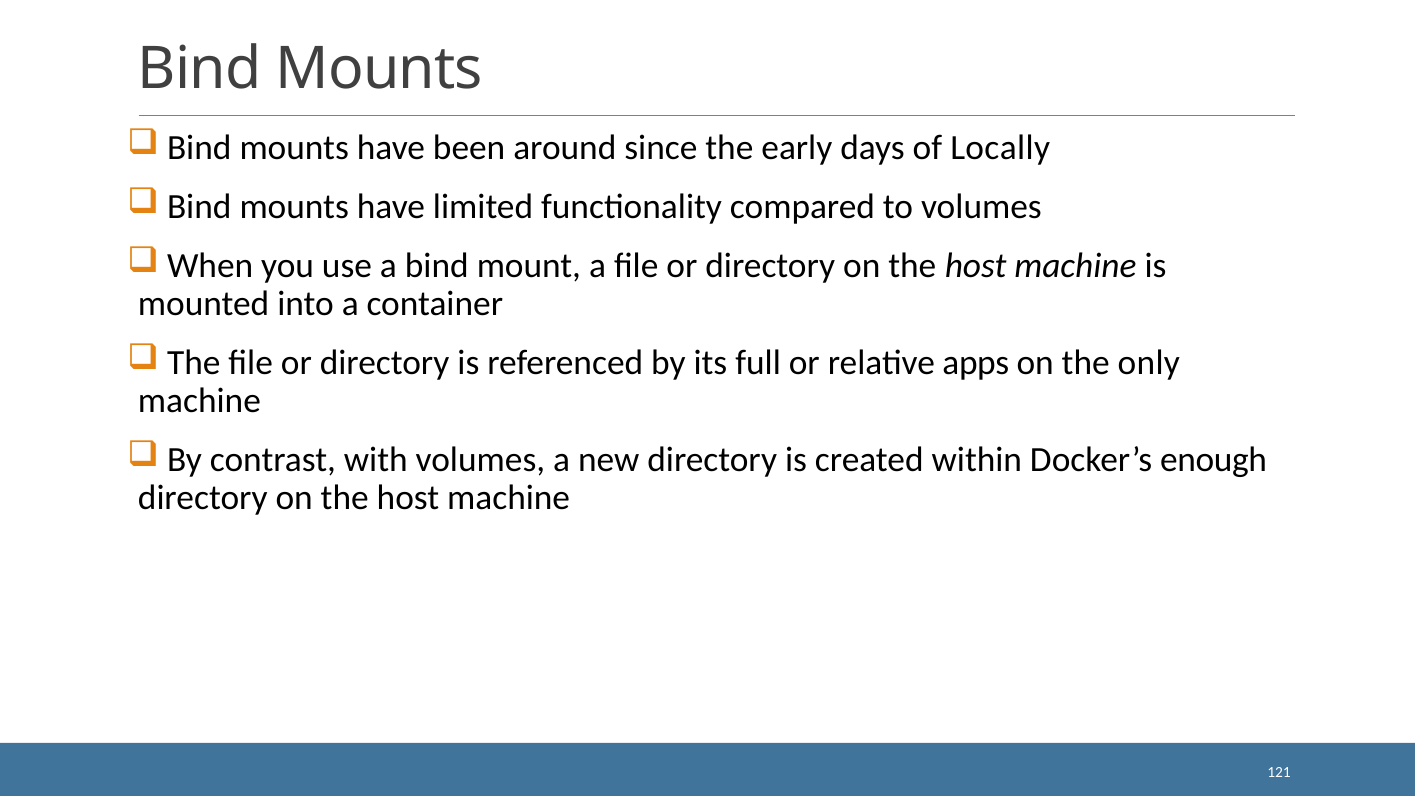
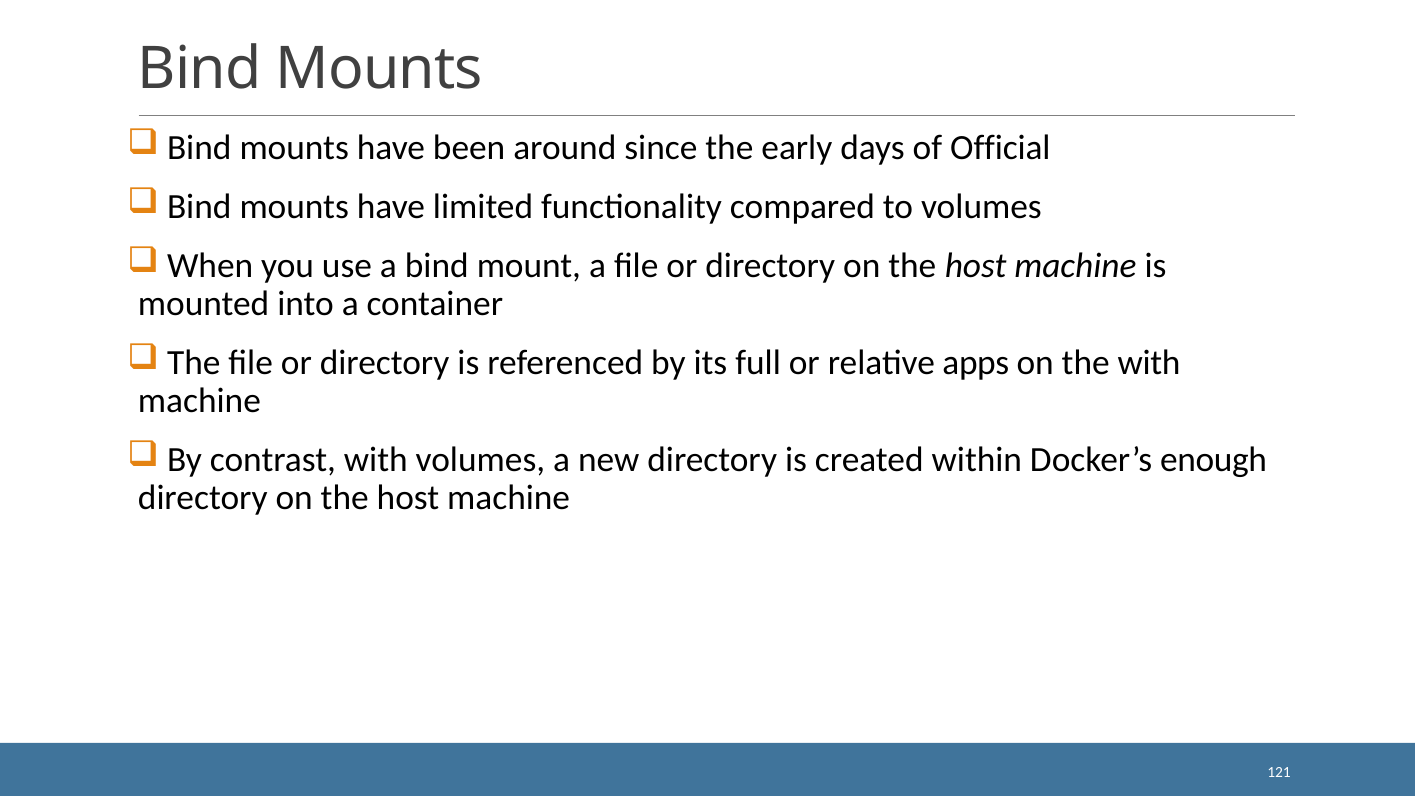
Locally: Locally -> Official
the only: only -> with
